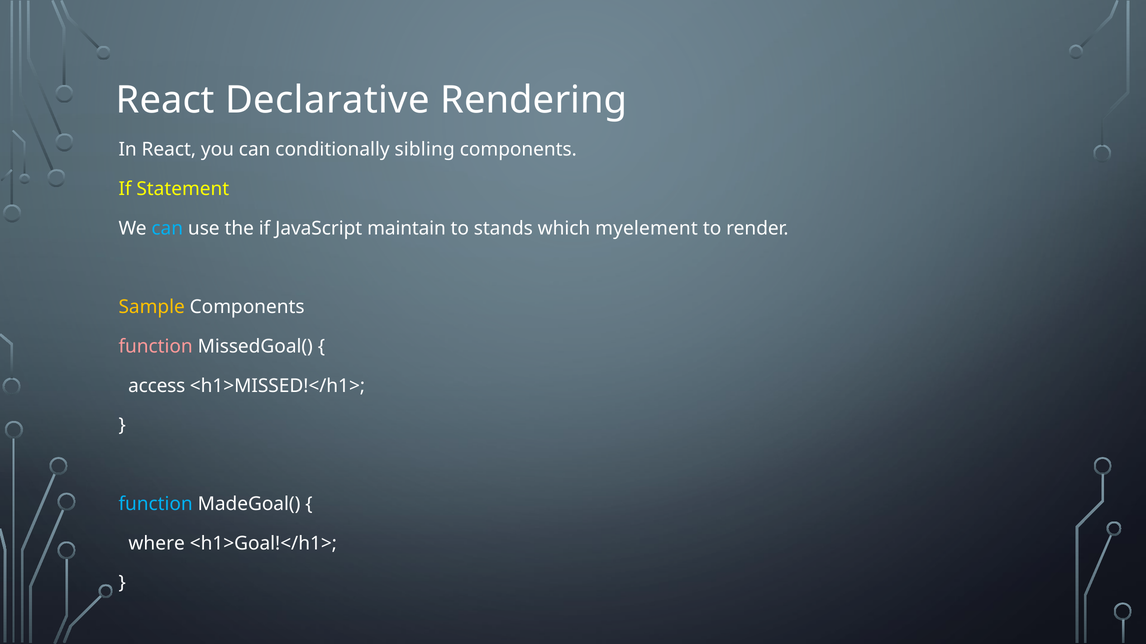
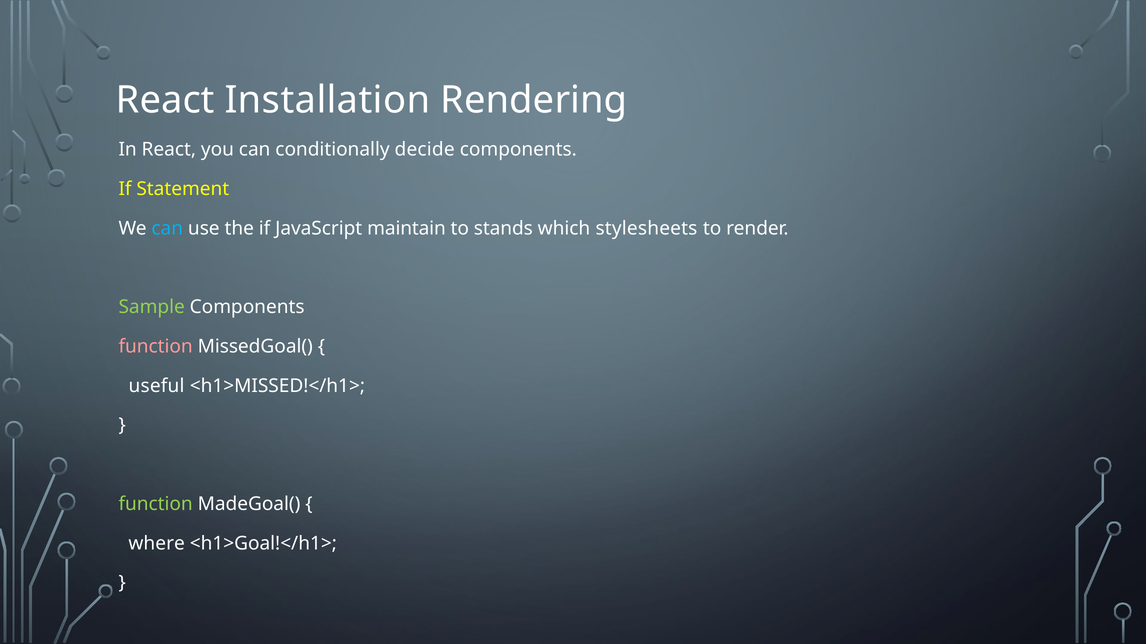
Declarative: Declarative -> Installation
sibling: sibling -> decide
myelement: myelement -> stylesheets
Sample colour: yellow -> light green
access: access -> useful
function at (156, 504) colour: light blue -> light green
